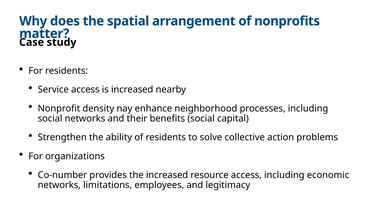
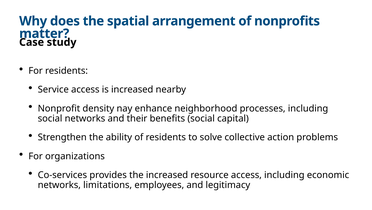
Co-number: Co-number -> Co-services
